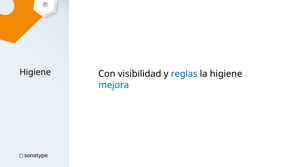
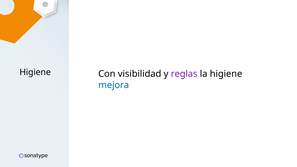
reglas colour: blue -> purple
